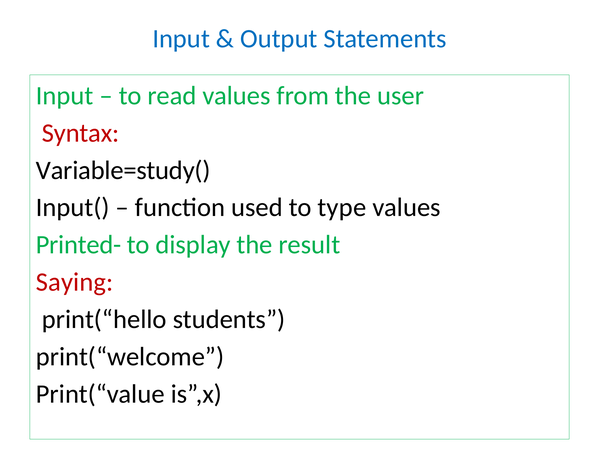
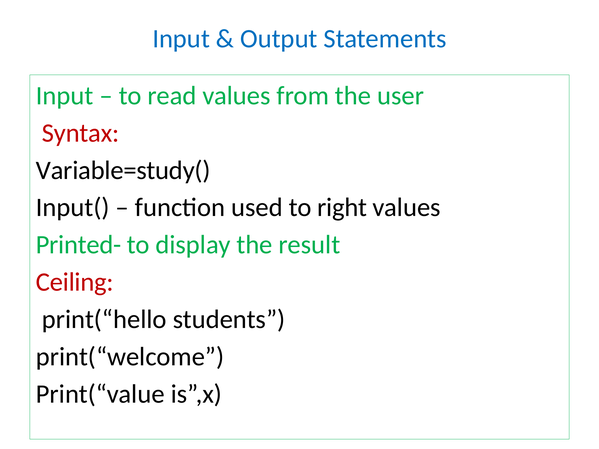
type: type -> right
Saying: Saying -> Ceiling
